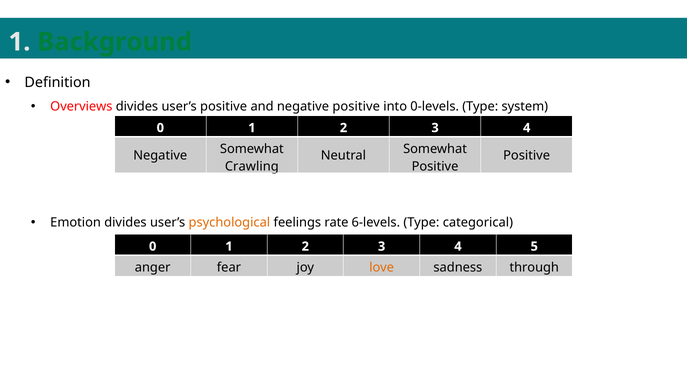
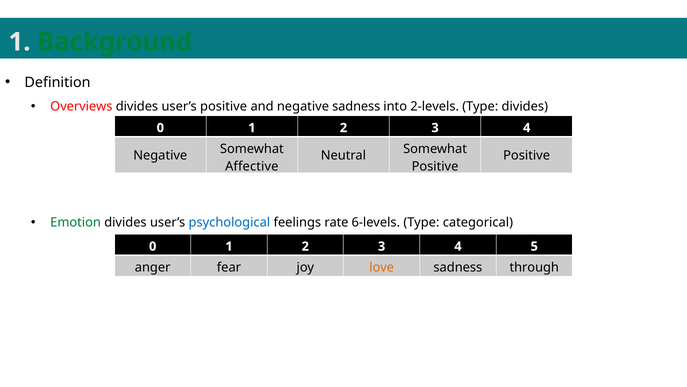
negative positive: positive -> sadness
0-levels: 0-levels -> 2-levels
Type system: system -> divides
Crawling: Crawling -> Affective
Emotion colour: black -> green
psychological colour: orange -> blue
